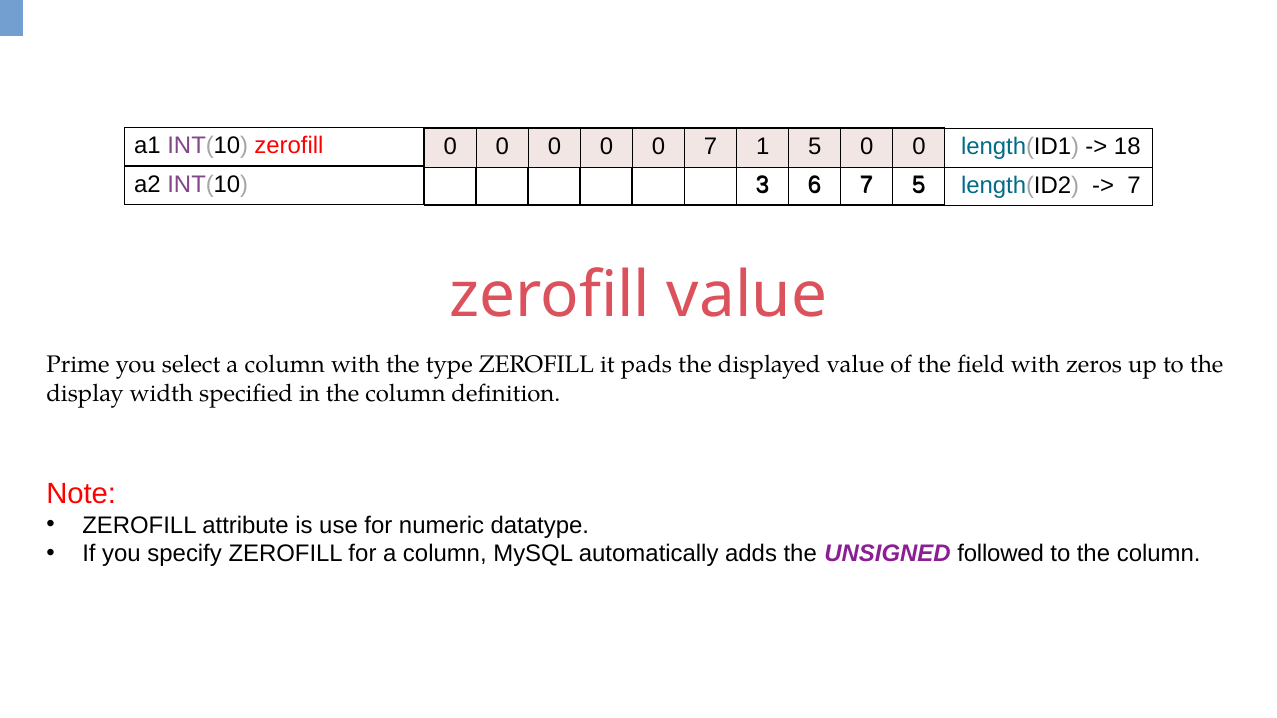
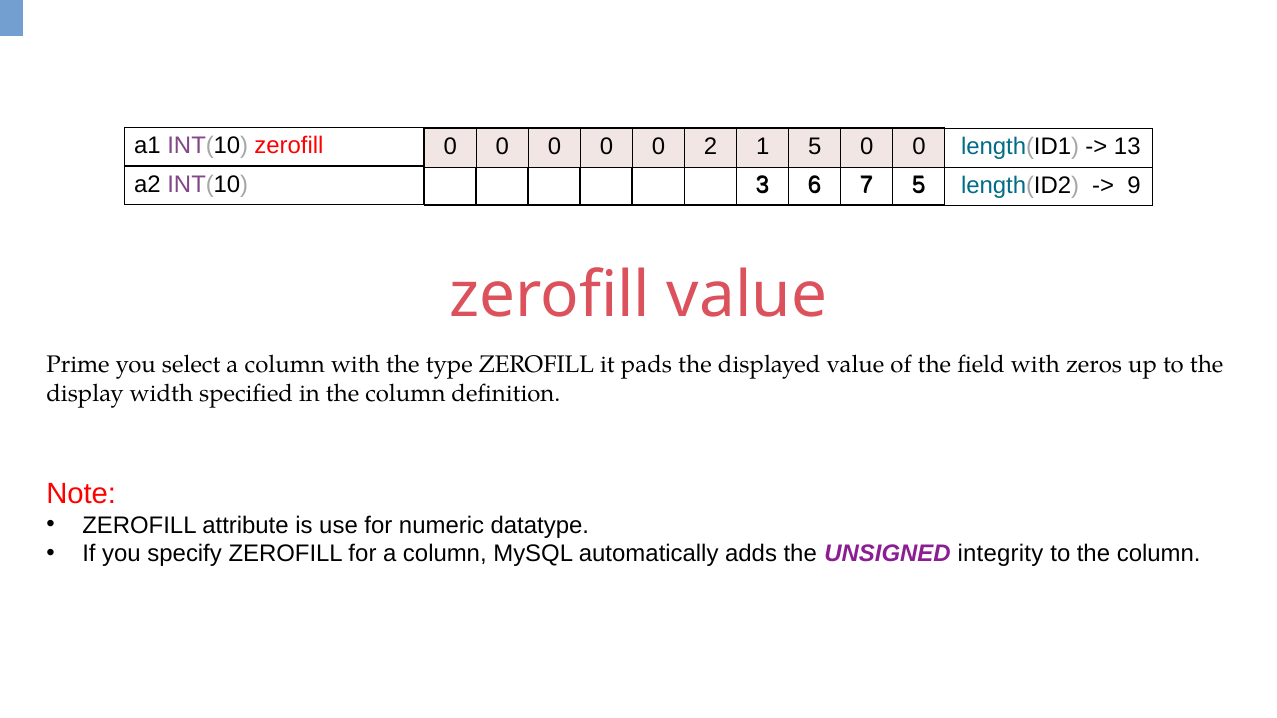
0 7: 7 -> 2
18: 18 -> 13
7 at (1134, 186): 7 -> 9
followed: followed -> integrity
